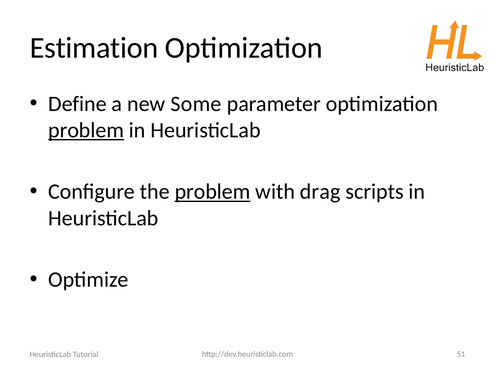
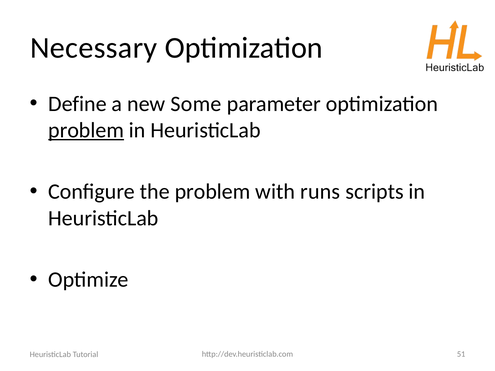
Estimation: Estimation -> Necessary
problem at (213, 192) underline: present -> none
drag: drag -> runs
